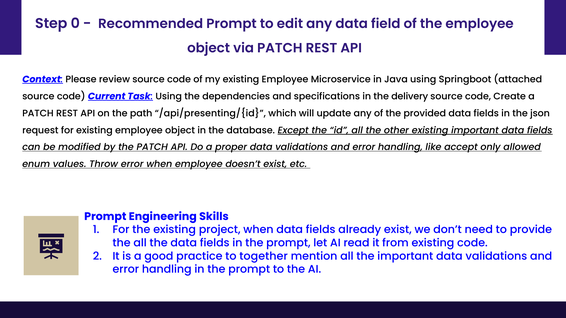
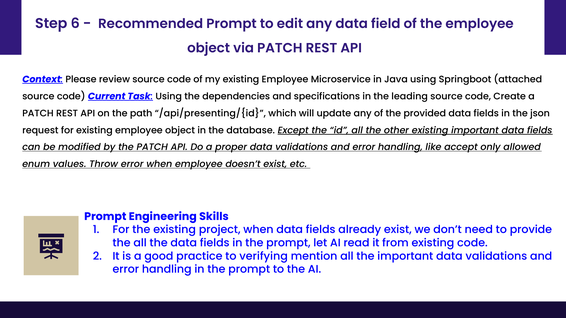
0: 0 -> 6
delivery: delivery -> leading
together: together -> verifying
